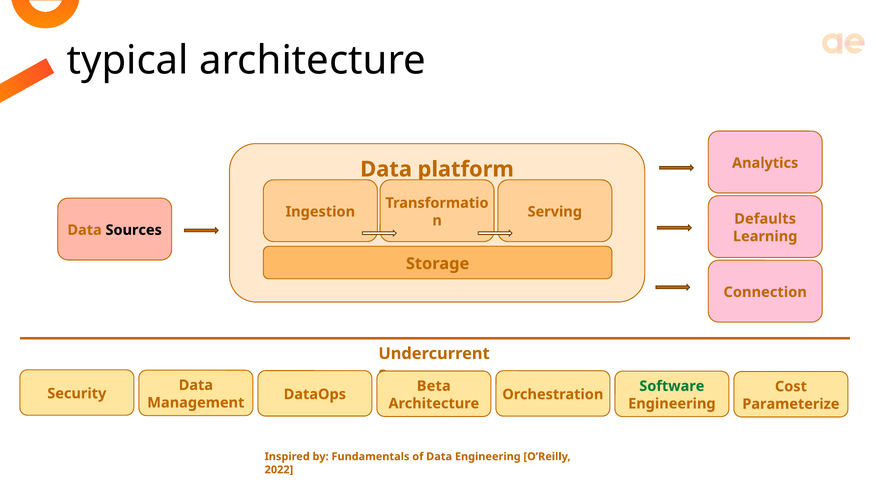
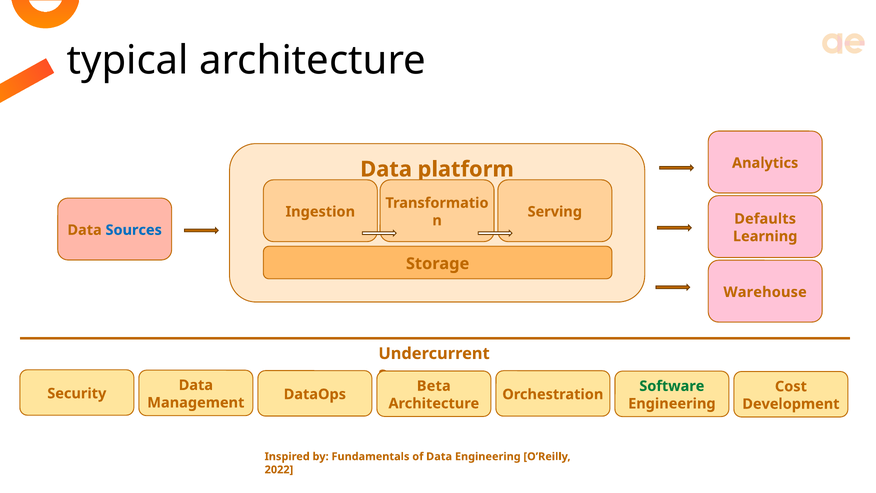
Sources colour: black -> blue
Connection: Connection -> Warehouse
Parameterize: Parameterize -> Development
